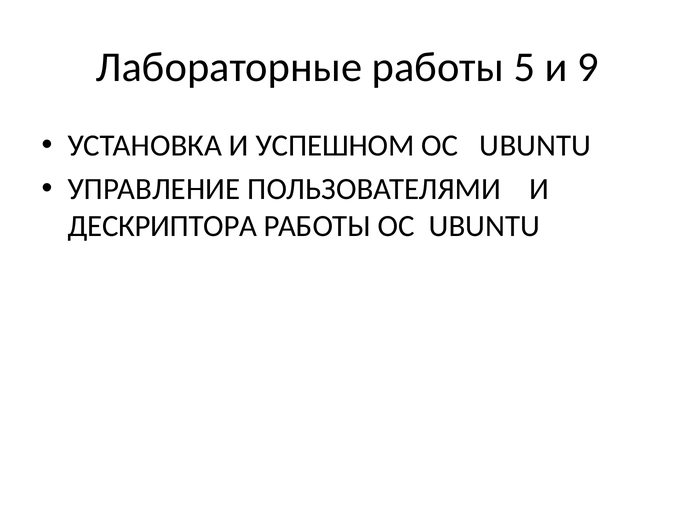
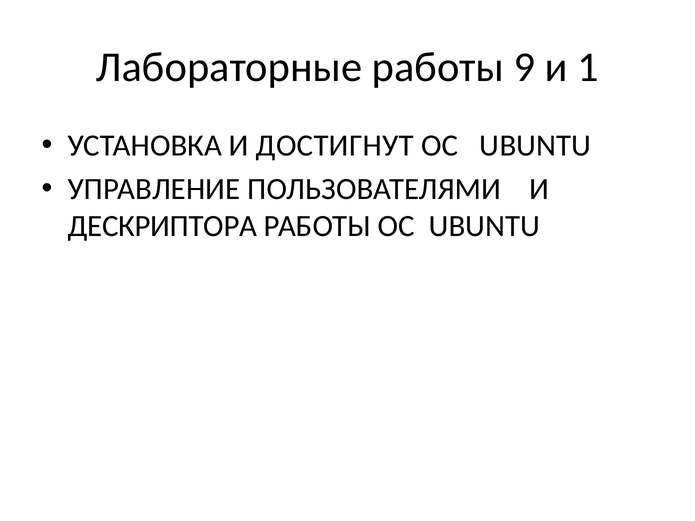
5: 5 -> 9
9: 9 -> 1
УСПЕШНОМ: УСПЕШНОМ -> ДОСТИГНУТ
